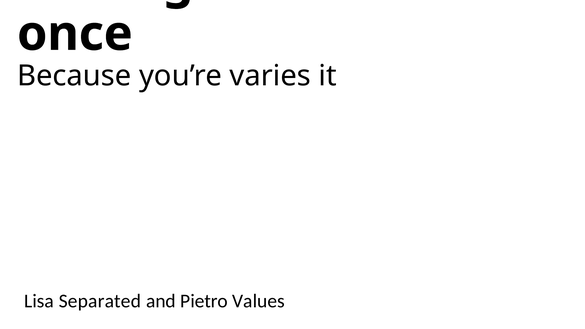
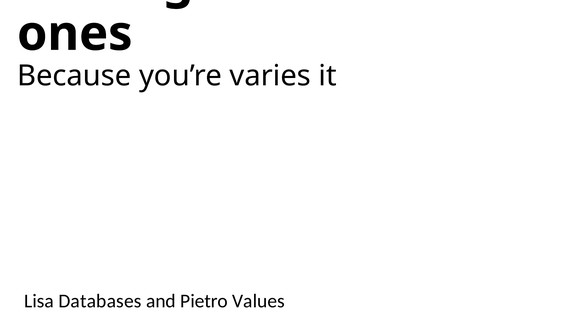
once: once -> ones
Separated: Separated -> Databases
